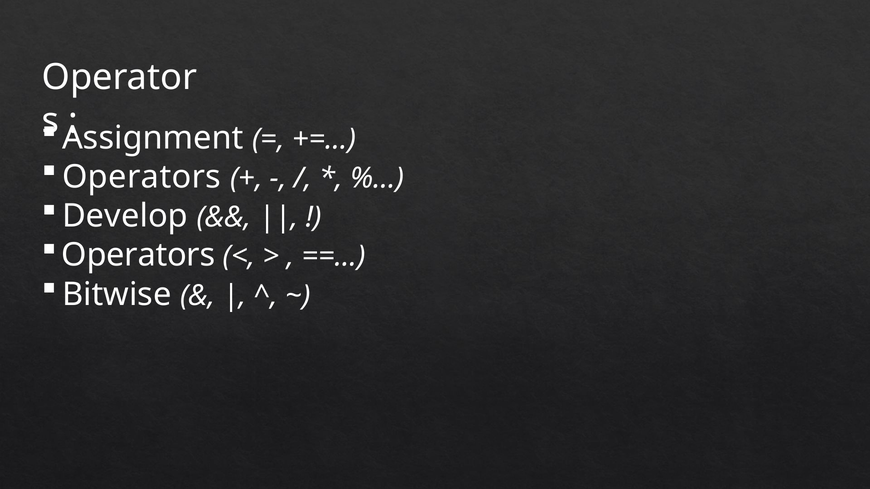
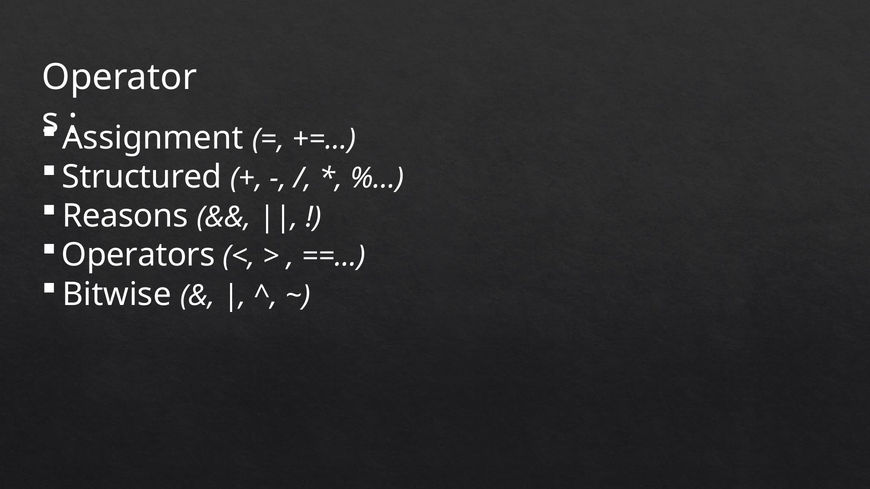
Operators at (142, 177): Operators -> Structured
Develop: Develop -> Reasons
